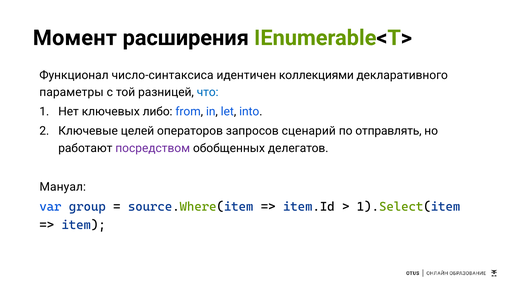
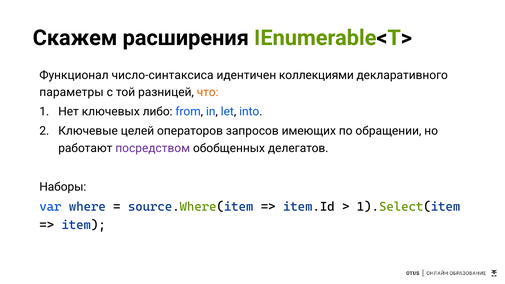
Момент: Момент -> Скажем
что colour: blue -> orange
сценарий: сценарий -> имеющих
отправлять: отправлять -> обращении
Мануал: Мануал -> Наборы
group: group -> where
